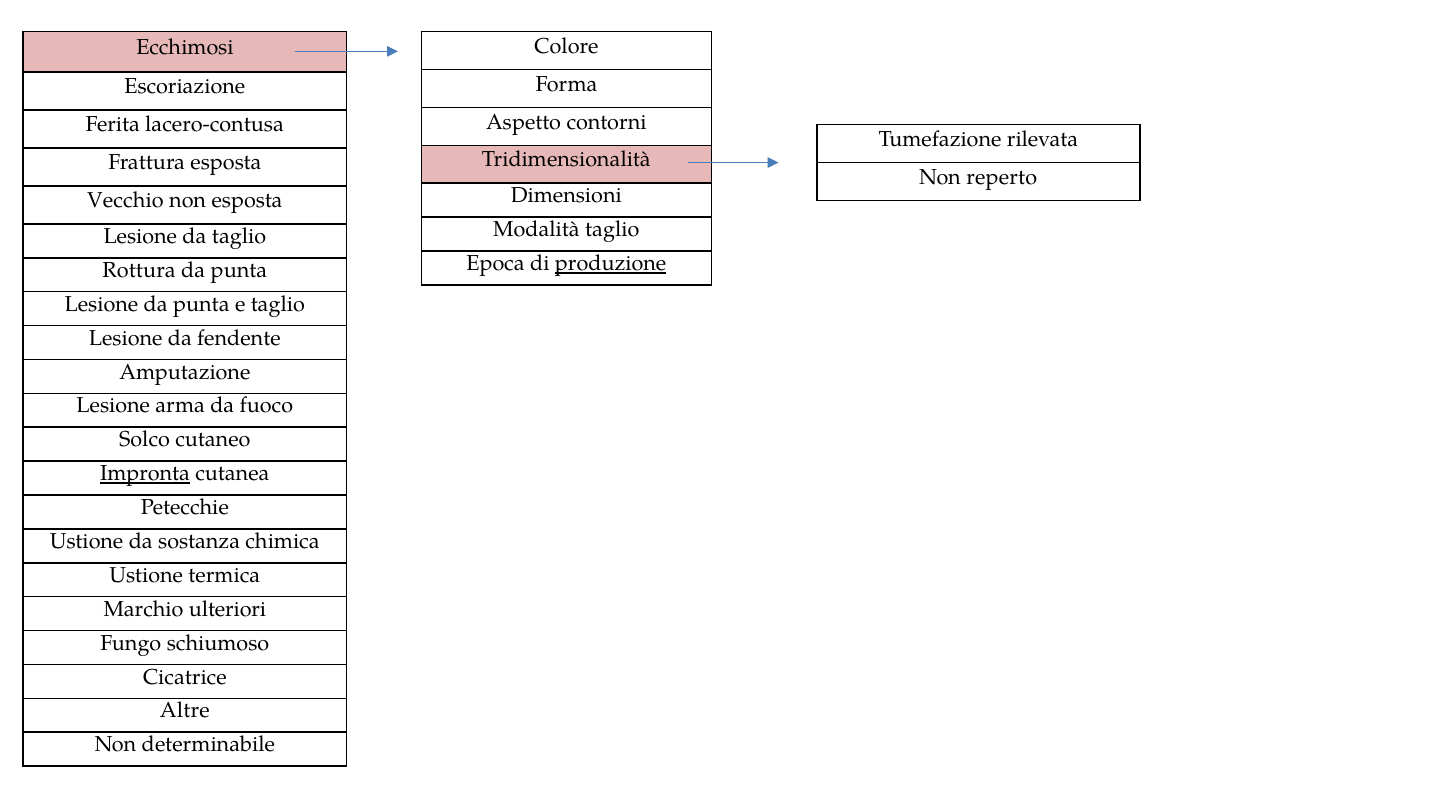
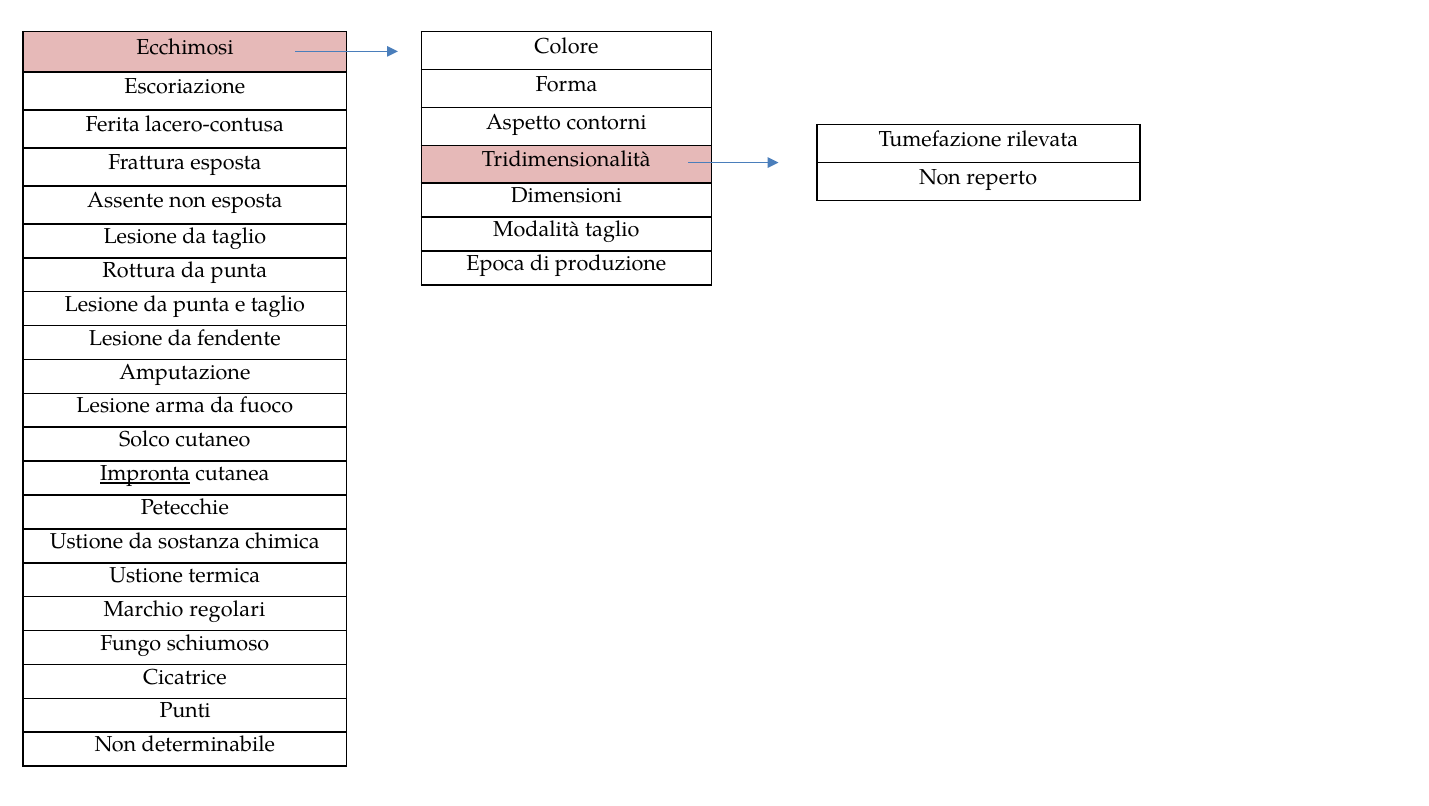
Vecchio: Vecchio -> Assente
produzione underline: present -> none
ulteriori: ulteriori -> regolari
Altre: Altre -> Punti
